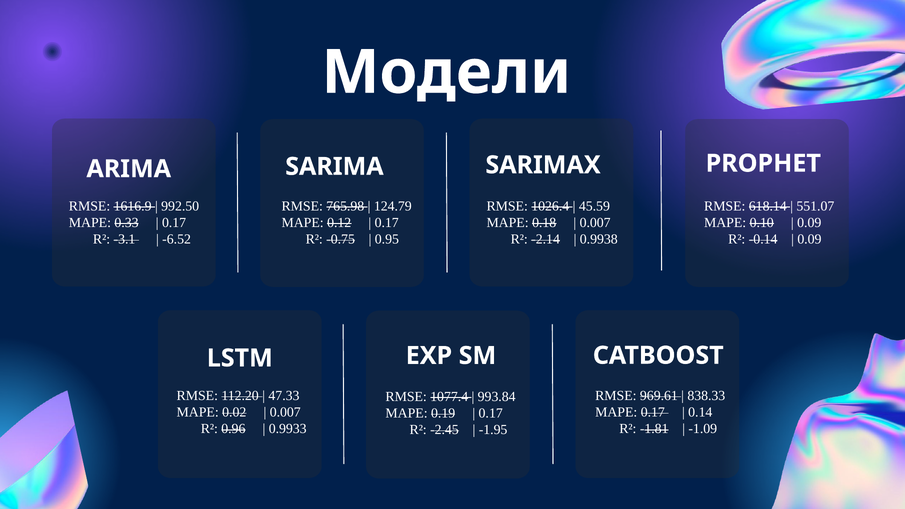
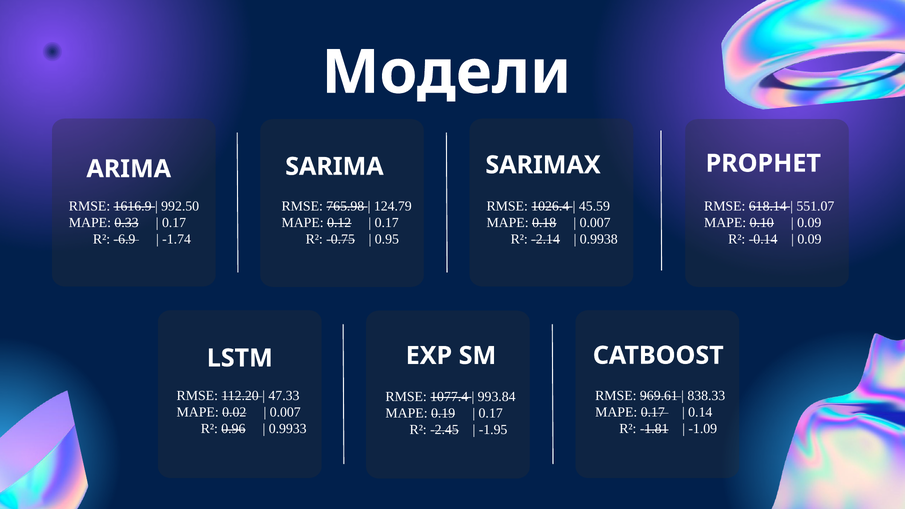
-3.1: -3.1 -> -6.9
-6.52: -6.52 -> -1.74
